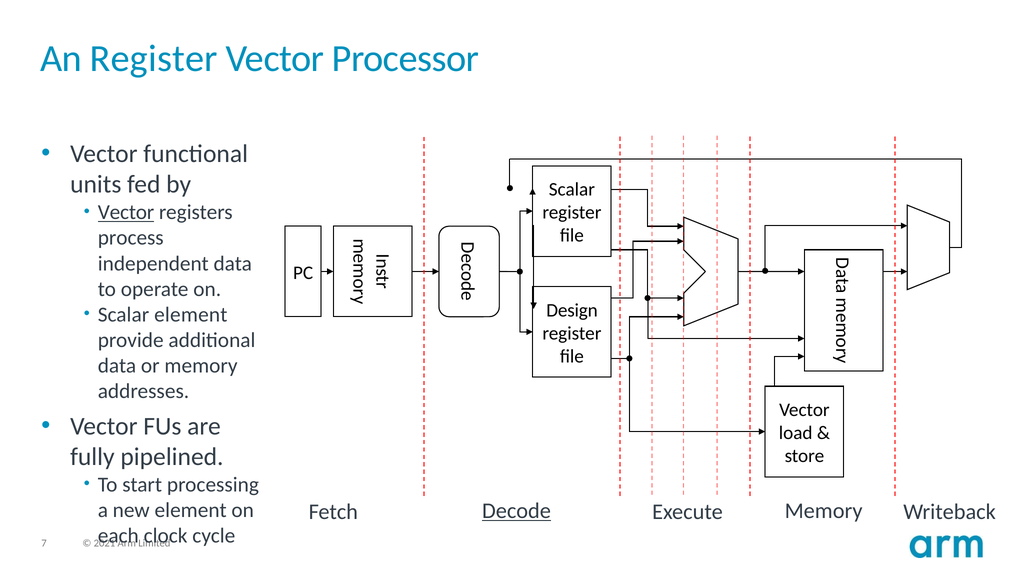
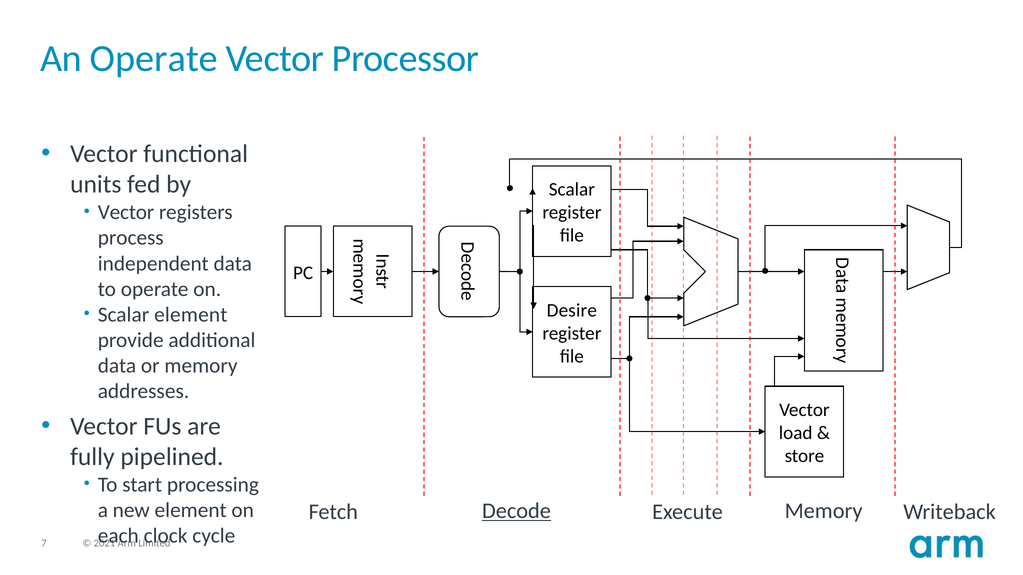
An Register: Register -> Operate
Vector at (126, 213) underline: present -> none
Design: Design -> Desire
